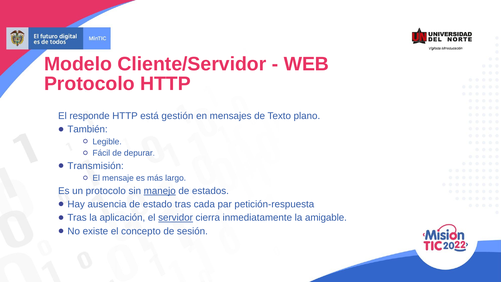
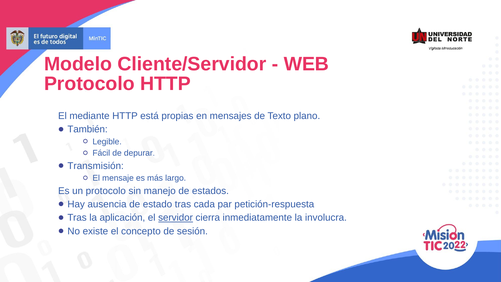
responde: responde -> mediante
gestión: gestión -> propias
manejo underline: present -> none
amigable: amigable -> involucra
